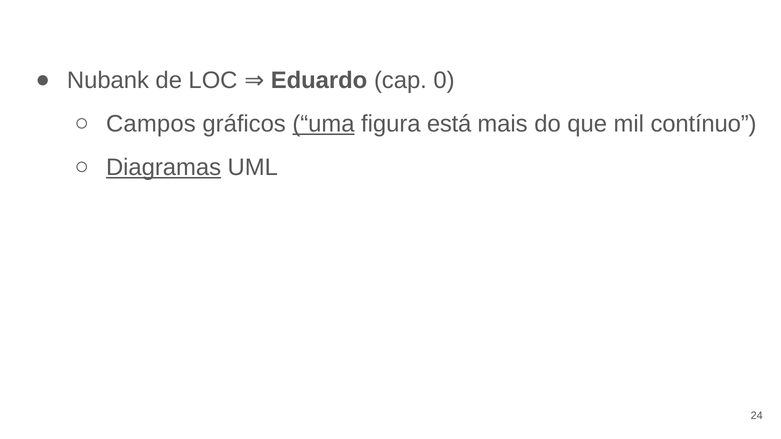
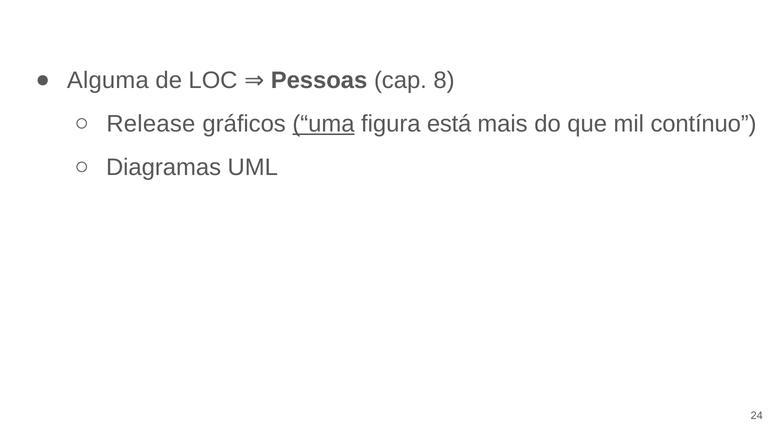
Nubank: Nubank -> Alguma
Eduardo: Eduardo -> Pessoas
0: 0 -> 8
Campos: Campos -> Release
Diagramas underline: present -> none
